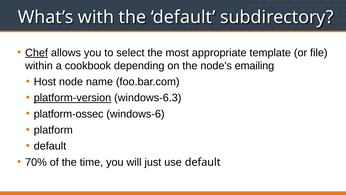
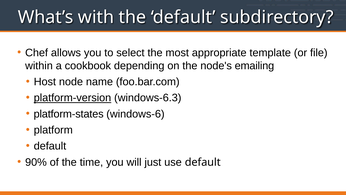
Chef underline: present -> none
platform-ossec: platform-ossec -> platform-states
70%: 70% -> 90%
